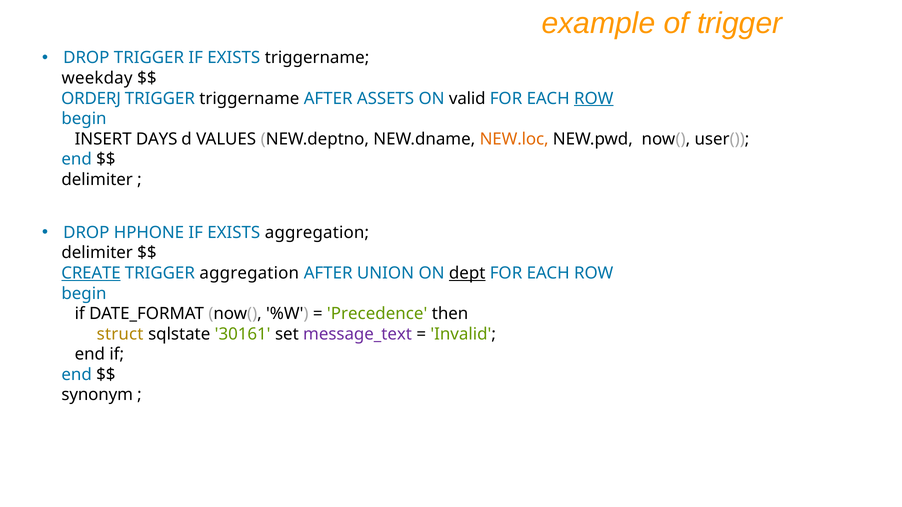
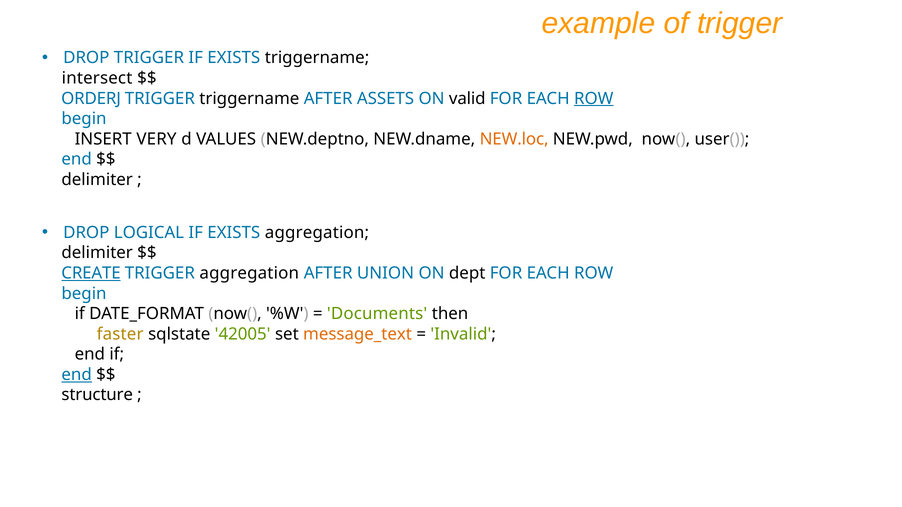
weekday: weekday -> intersect
DAYS: DAYS -> VERY
HPHONE: HPHONE -> LOGICAL
dept underline: present -> none
Precedence: Precedence -> Documents
struct: struct -> faster
30161: 30161 -> 42005
message_text colour: purple -> orange
end at (77, 375) underline: none -> present
synonym: synonym -> structure
